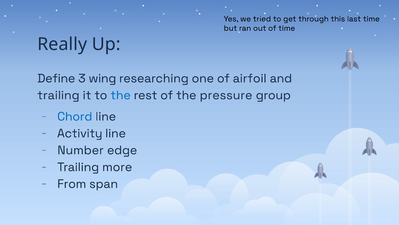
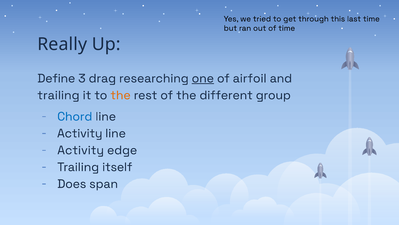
wing: wing -> drag
one underline: none -> present
the at (121, 95) colour: blue -> orange
pressure: pressure -> different
Number at (81, 150): Number -> Activity
more: more -> itself
From: From -> Does
